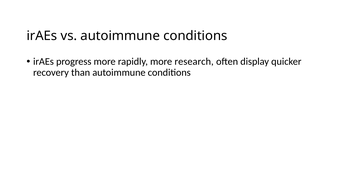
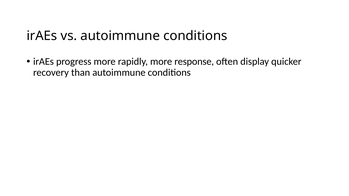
research: research -> response
